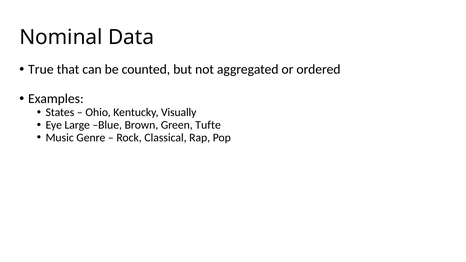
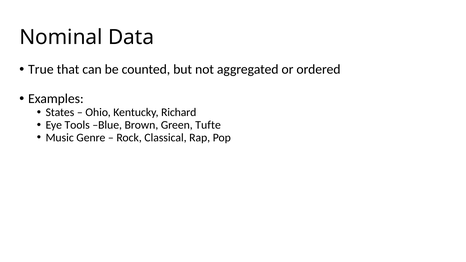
Visually: Visually -> Richard
Large: Large -> Tools
